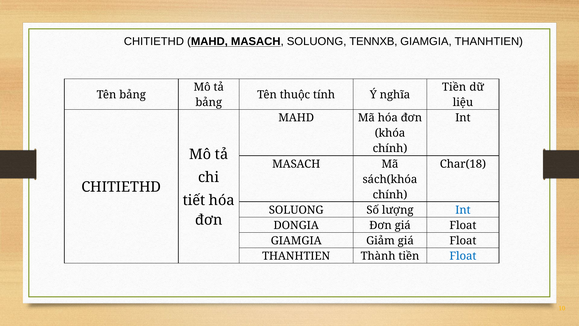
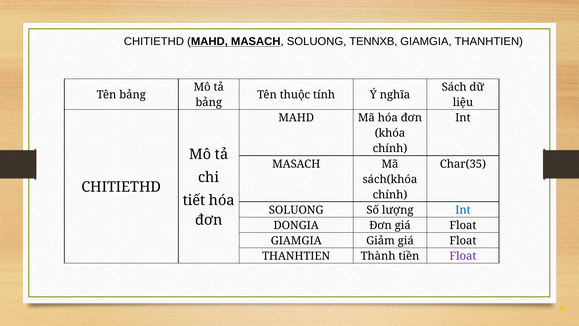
Tiền at (454, 87): Tiền -> Sách
Char(18: Char(18 -> Char(35
Float at (463, 256) colour: blue -> purple
